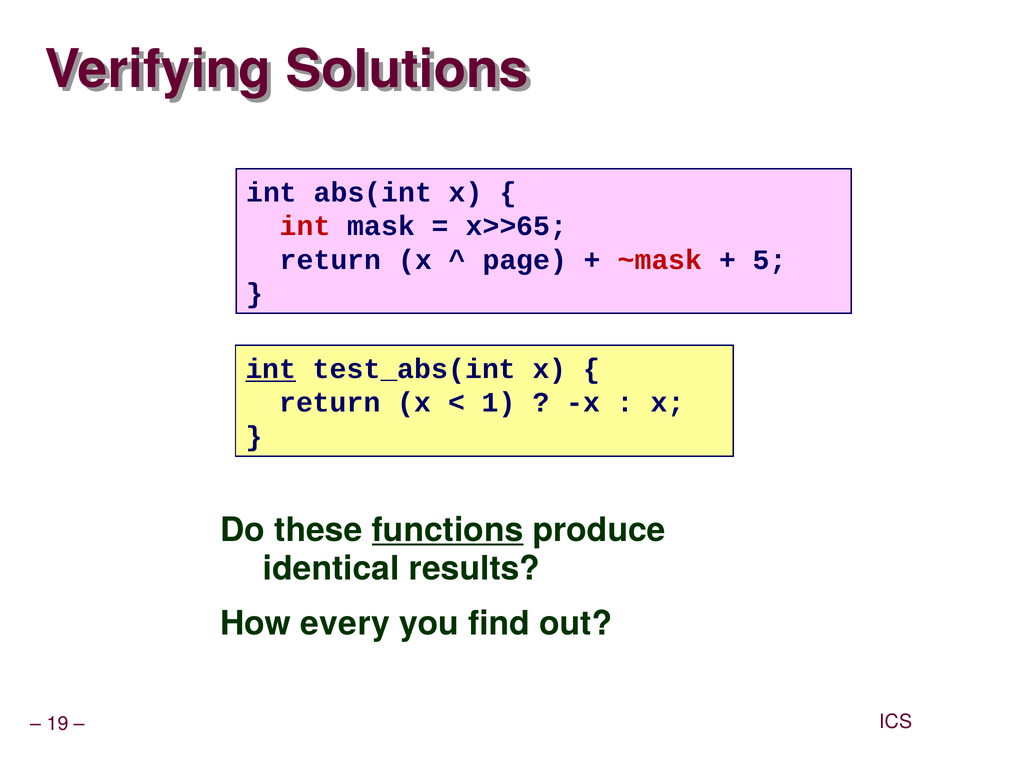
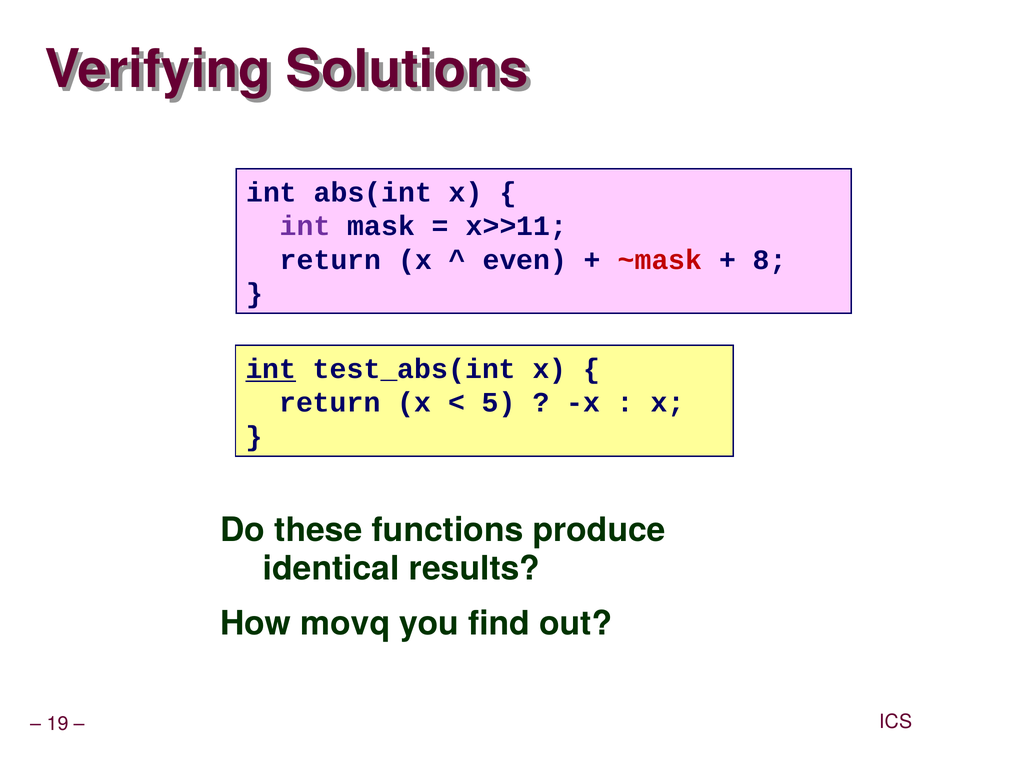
int at (305, 226) colour: red -> purple
x>>65: x>>65 -> x>>11
page: page -> even
5: 5 -> 8
1: 1 -> 5
functions underline: present -> none
every: every -> movq
